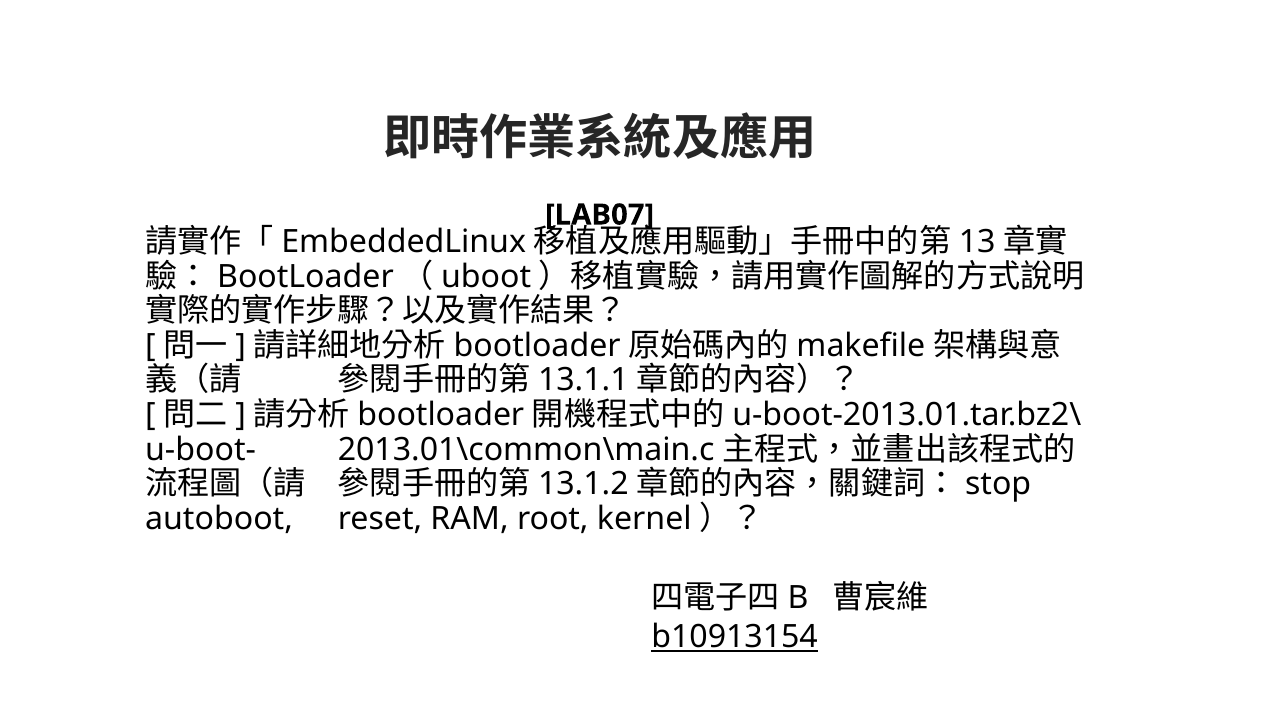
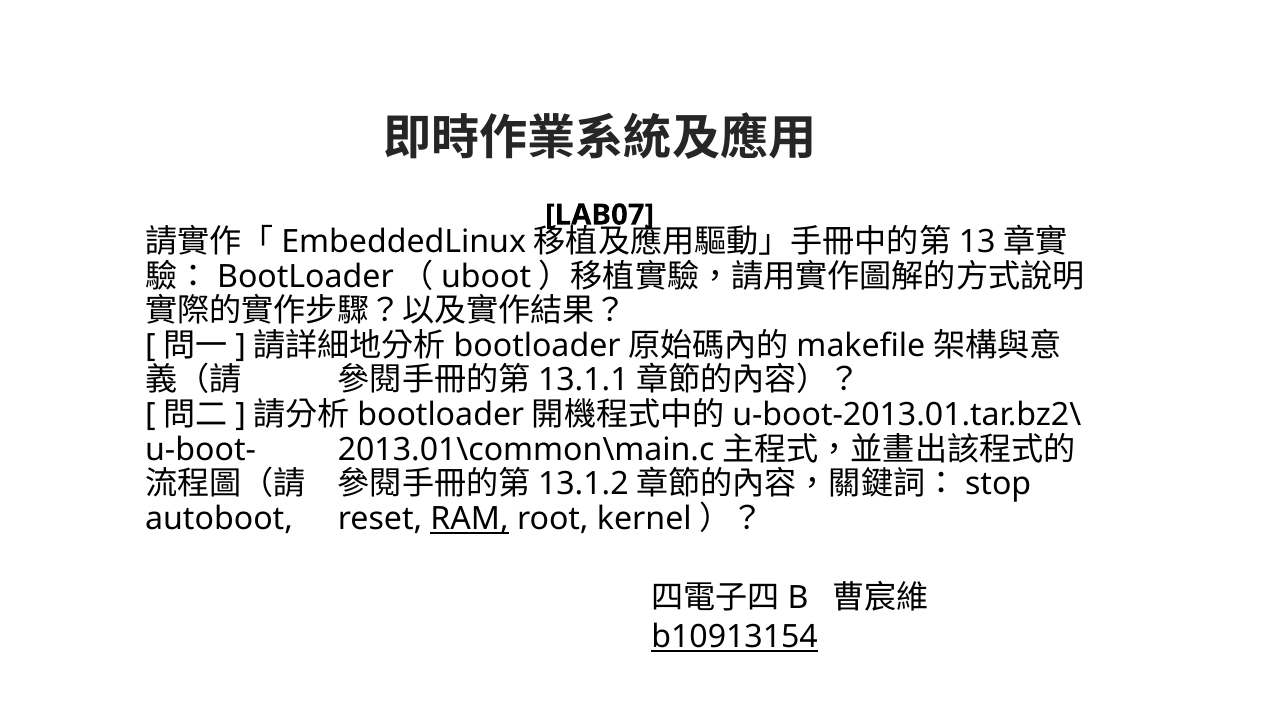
RAM underline: none -> present
